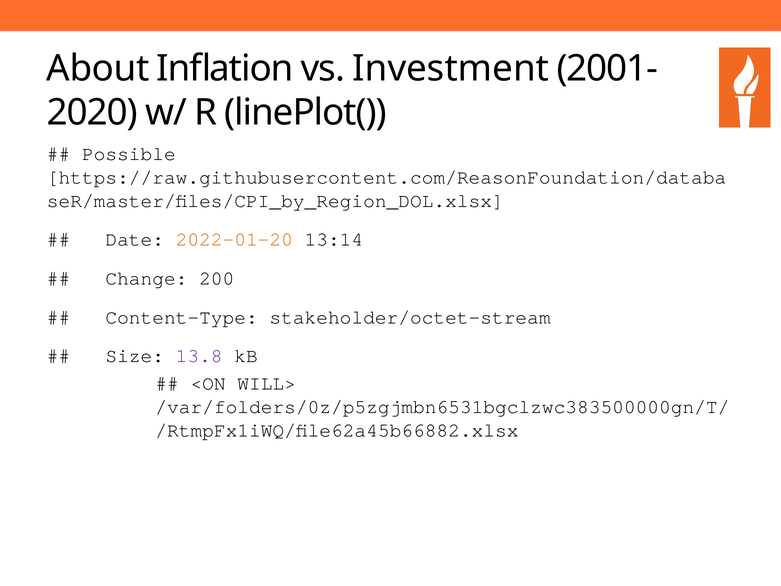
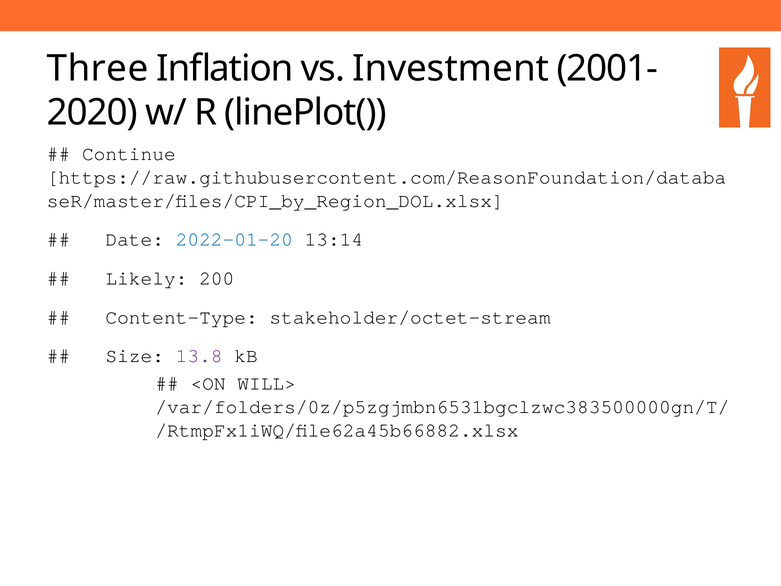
About: About -> Three
Possible: Possible -> Continue
2022-01-20 colour: orange -> blue
Change: Change -> Likely
